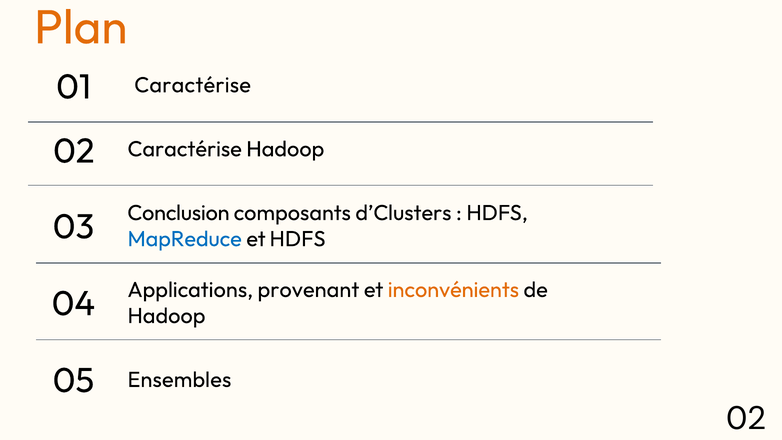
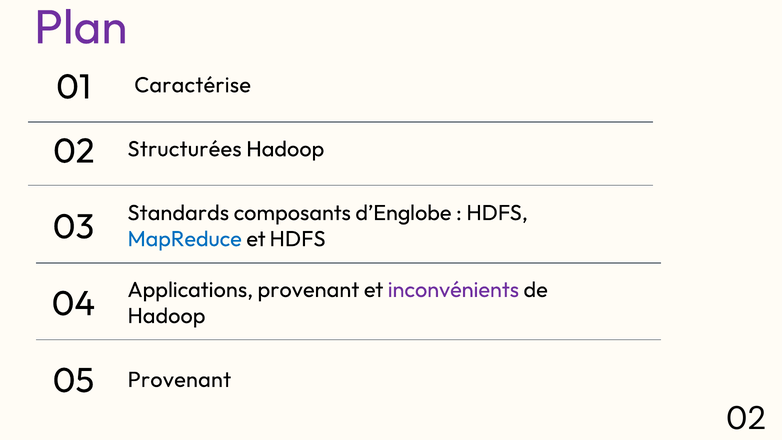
Plan colour: orange -> purple
02 Caractérise: Caractérise -> Structurées
Conclusion: Conclusion -> Standards
d’Clusters: d’Clusters -> d’Englobe
inconvénients colour: orange -> purple
Ensembles at (179, 380): Ensembles -> Provenant
